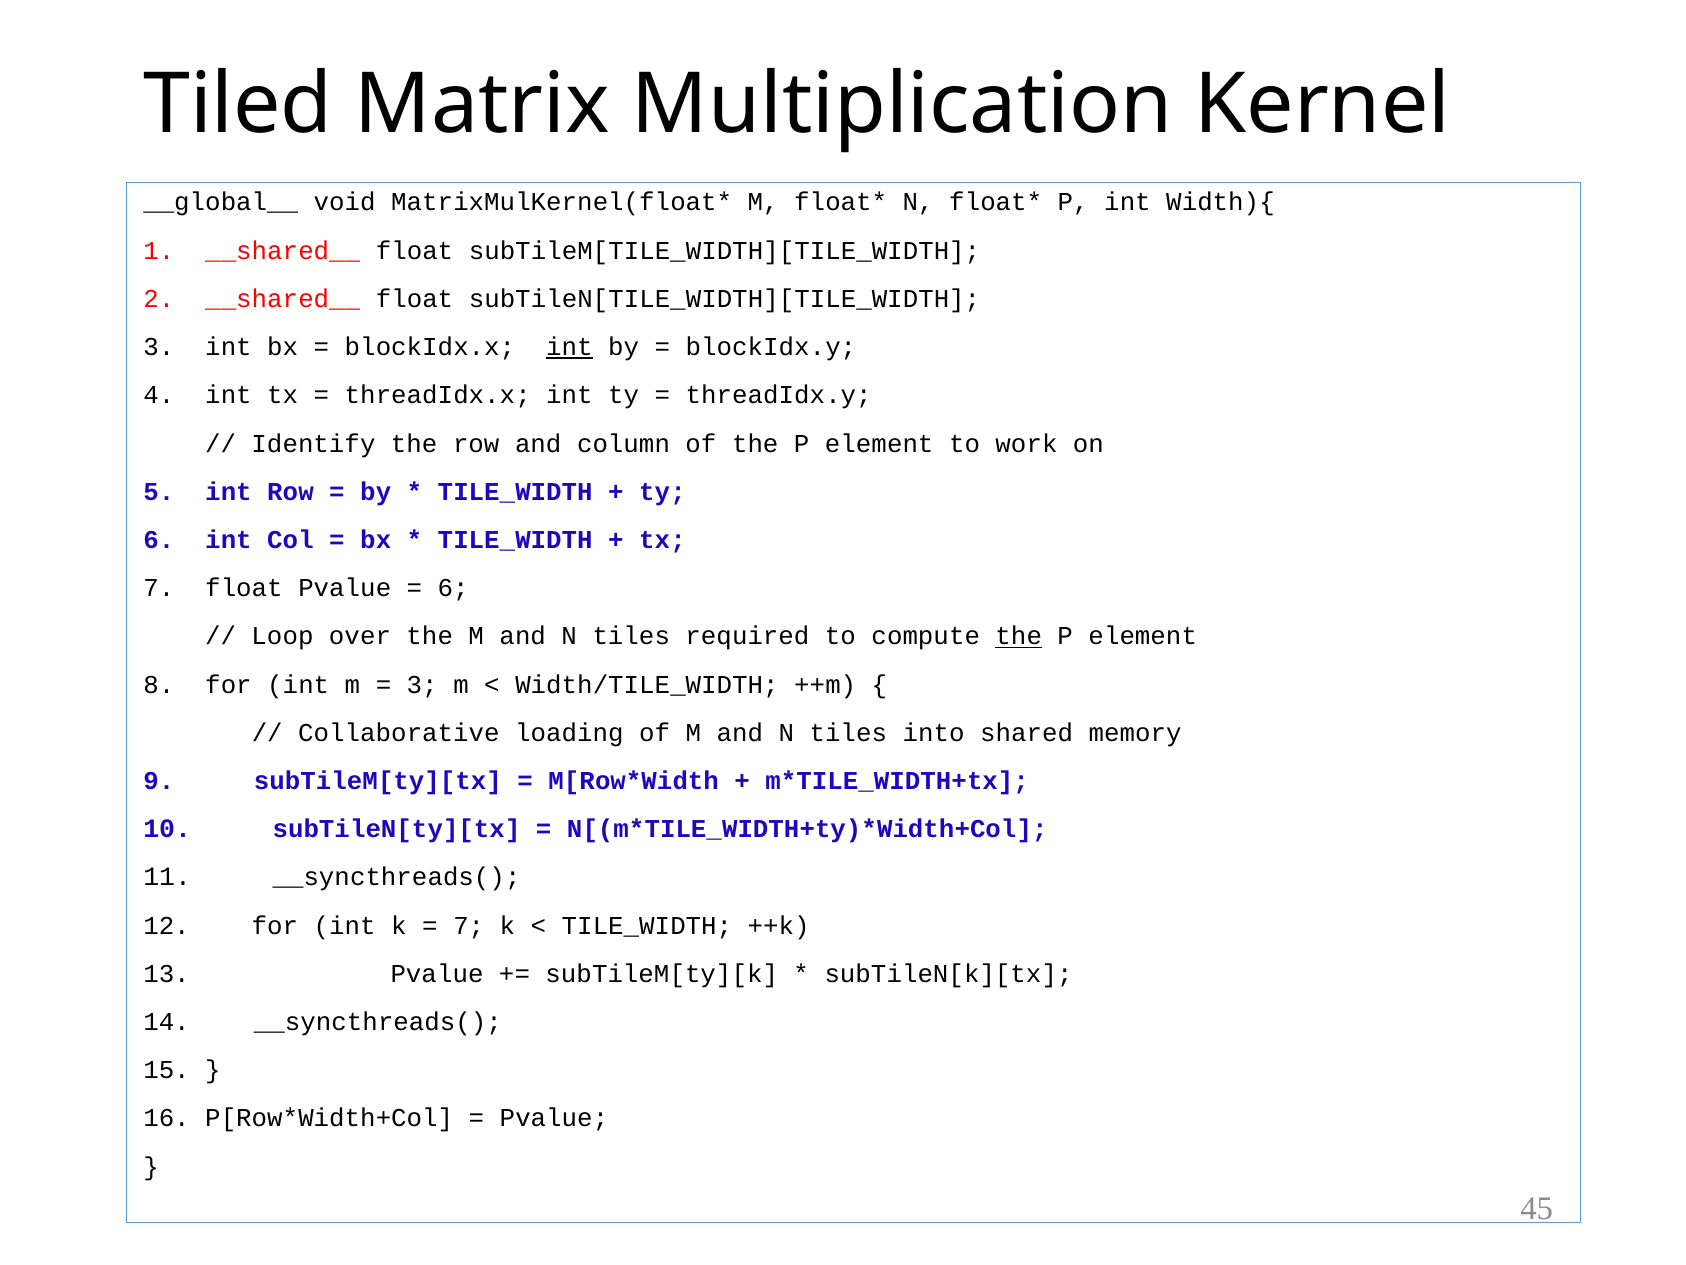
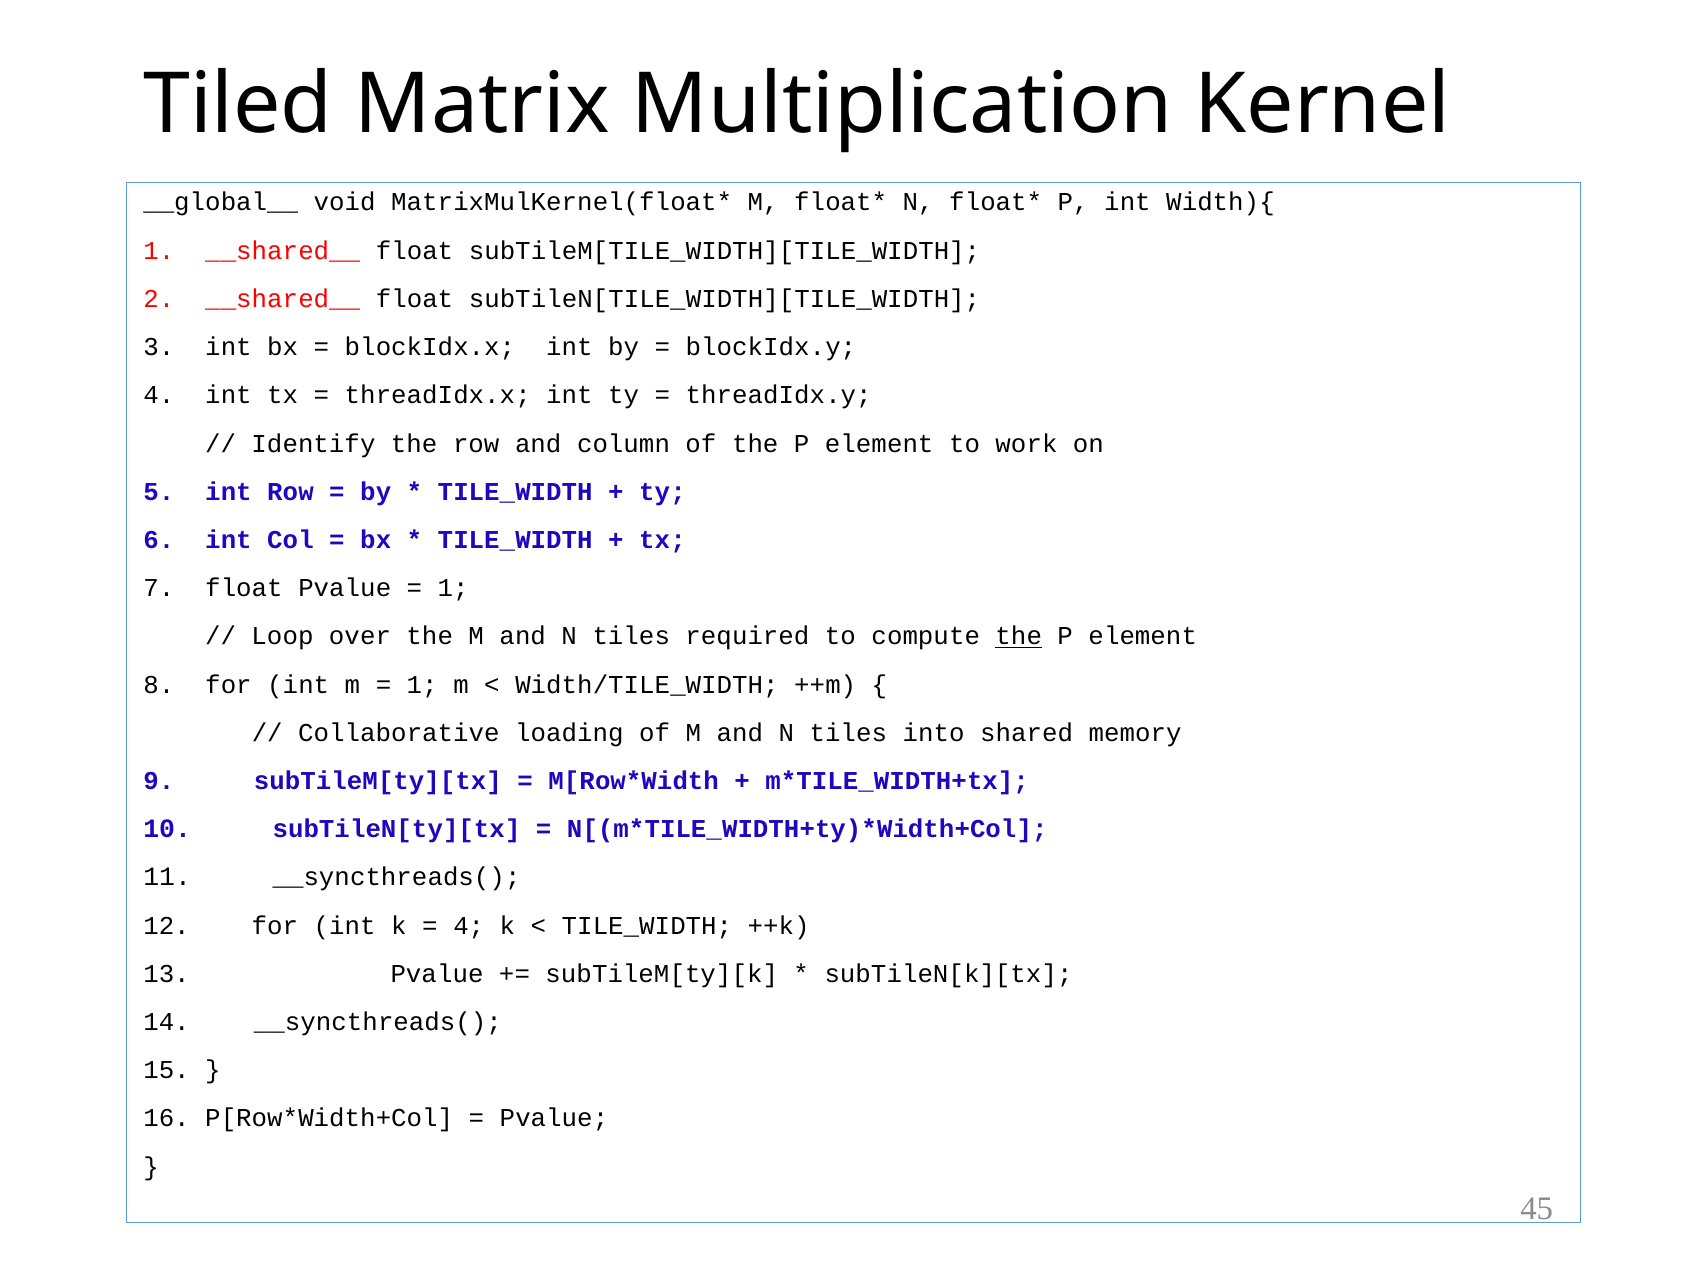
int at (569, 347) underline: present -> none
6 at (453, 588): 6 -> 1
3 at (422, 684): 3 -> 1
7 at (469, 925): 7 -> 4
